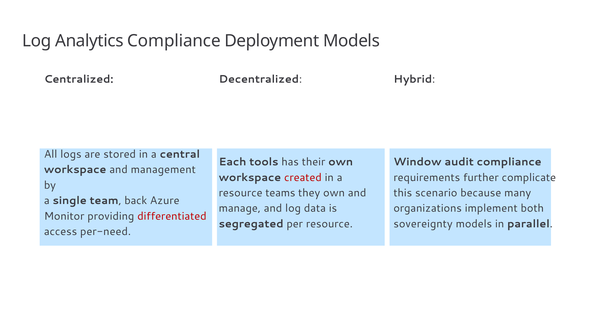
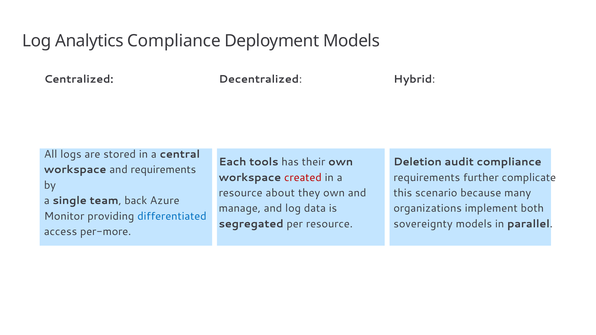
Window: Window -> Deletion
and management: management -> requirements
teams: teams -> about
differentiated colour: red -> blue
per-need: per-need -> per-more
